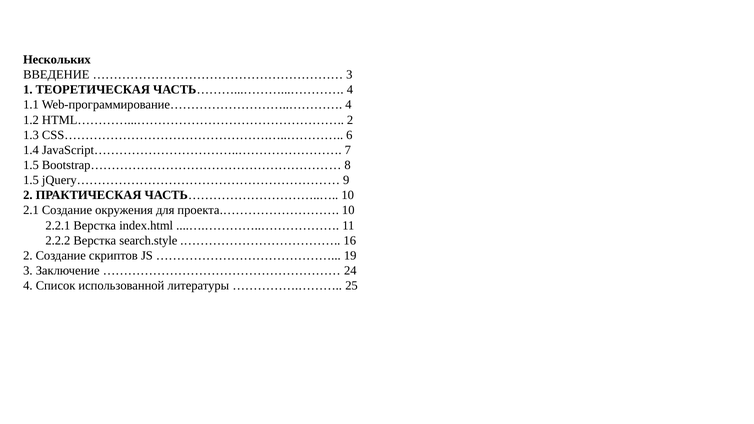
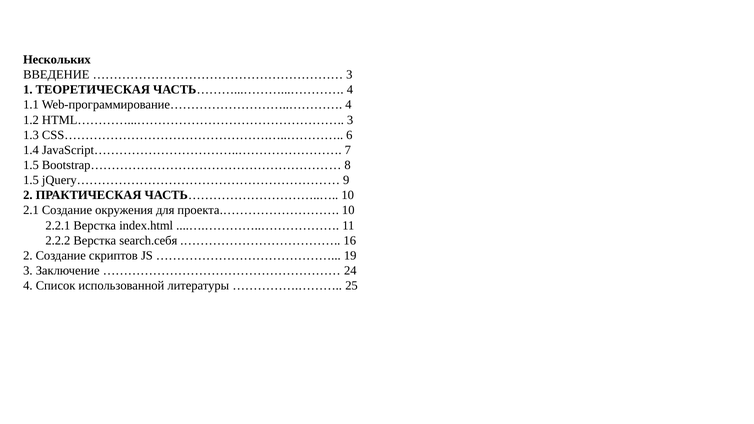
HTML…………...………………………………………… 2: 2 -> 3
search.style: search.style -> search.себя
